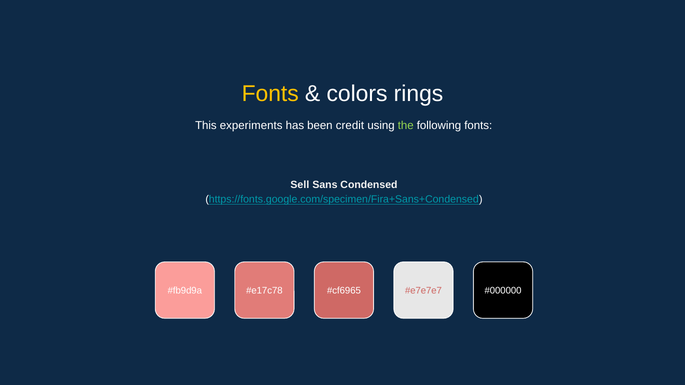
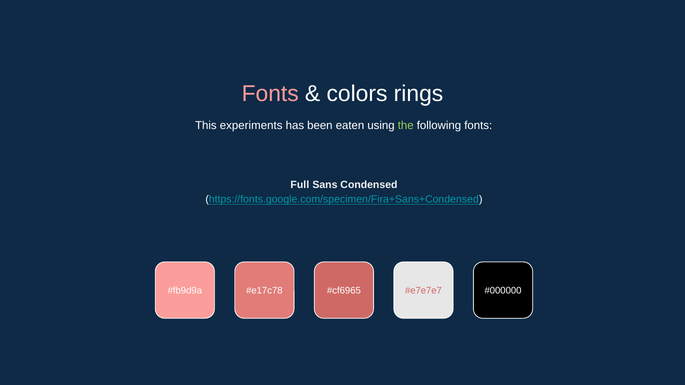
Fonts at (270, 94) colour: yellow -> pink
credit: credit -> eaten
Sell: Sell -> Full
